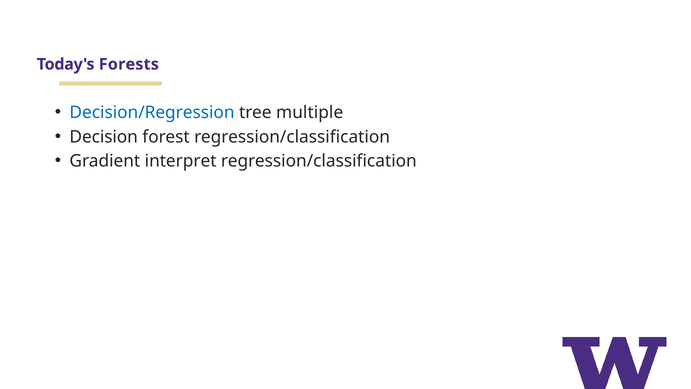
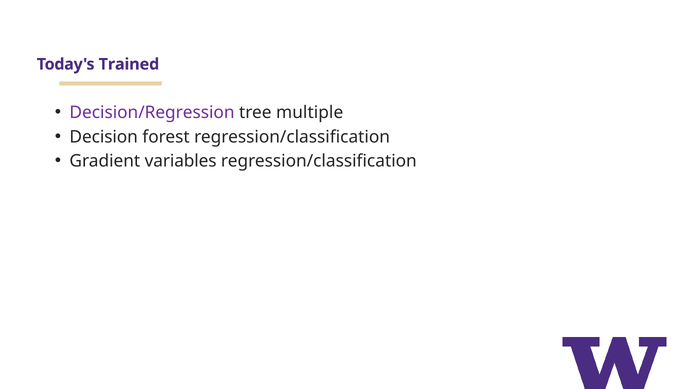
Forests: Forests -> Trained
Decision/Regression colour: blue -> purple
interpret: interpret -> variables
